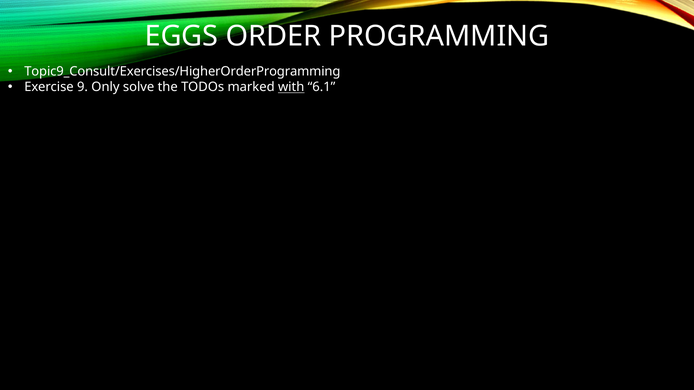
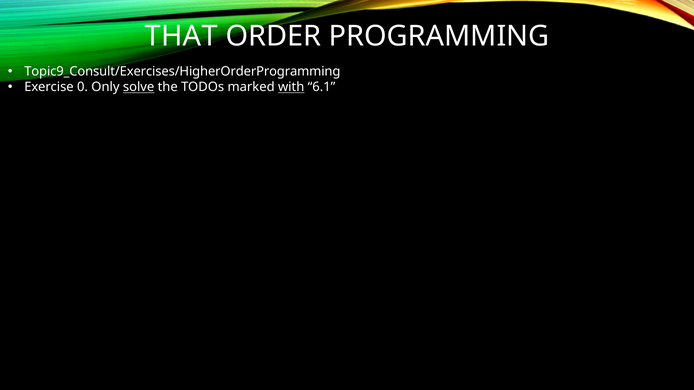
EGGS: EGGS -> THAT
9: 9 -> 0
solve underline: none -> present
